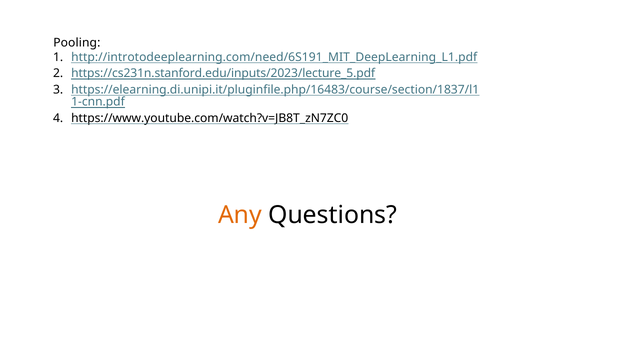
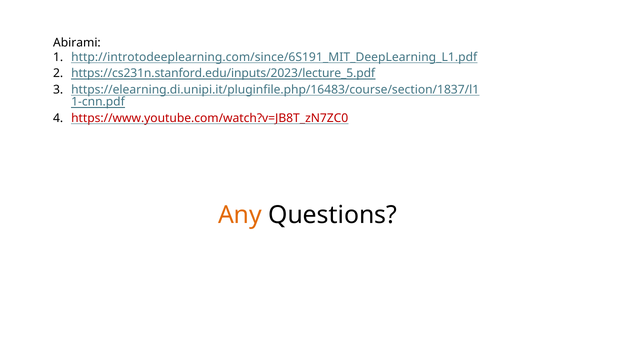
Pooling: Pooling -> Abirami
http://introtodeeplearning.com/need/6S191_MIT_DeepLearning_L1.pdf: http://introtodeeplearning.com/need/6S191_MIT_DeepLearning_L1.pdf -> http://introtodeeplearning.com/since/6S191_MIT_DeepLearning_L1.pdf
https://www.youtube.com/watch?v=JB8T_zN7ZC0 colour: black -> red
